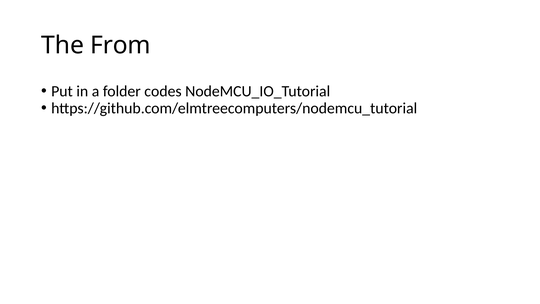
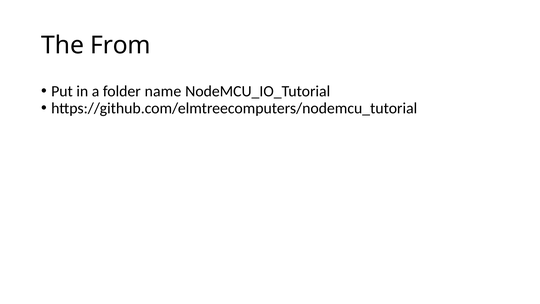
codes: codes -> name
